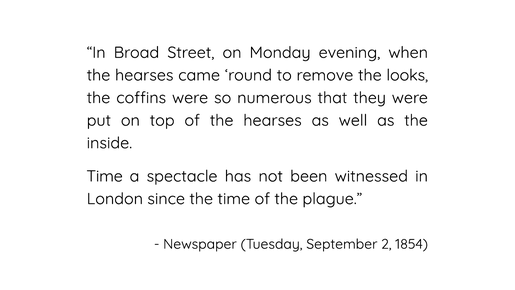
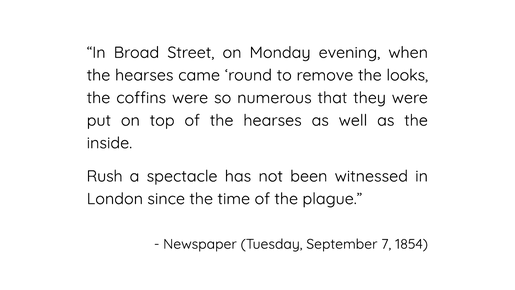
Time at (105, 176): Time -> Rush
2: 2 -> 7
